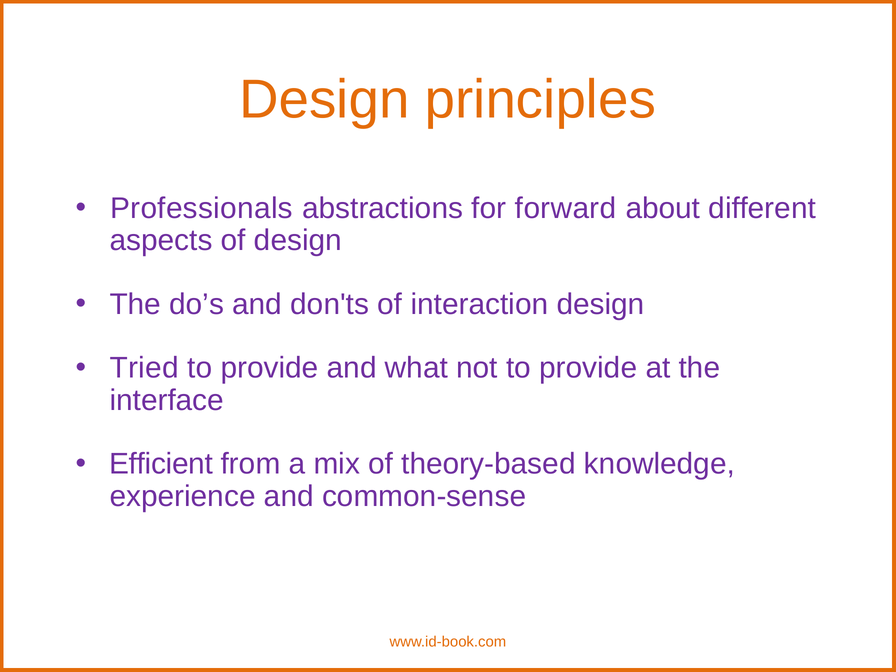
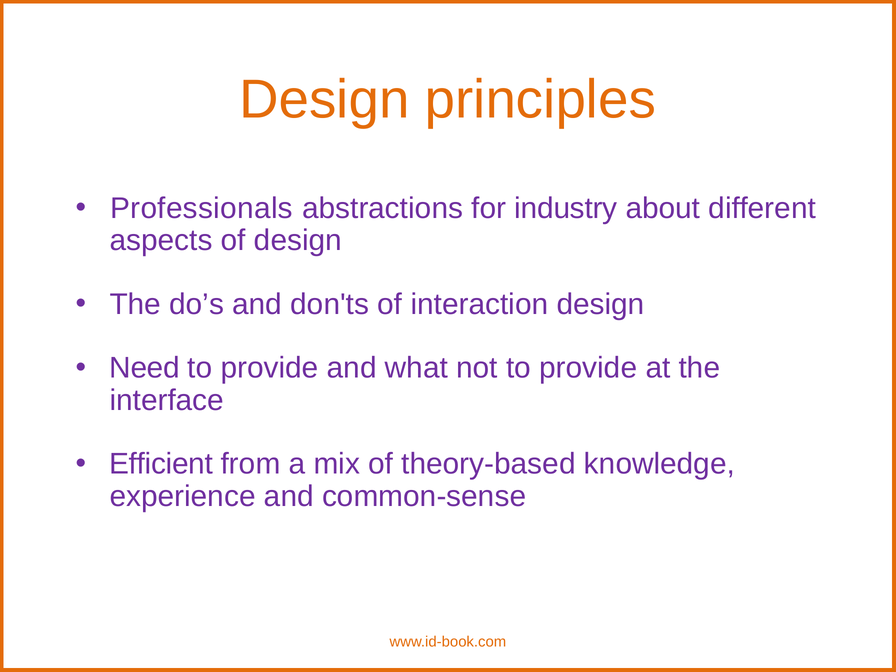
forward: forward -> industry
Tried: Tried -> Need
